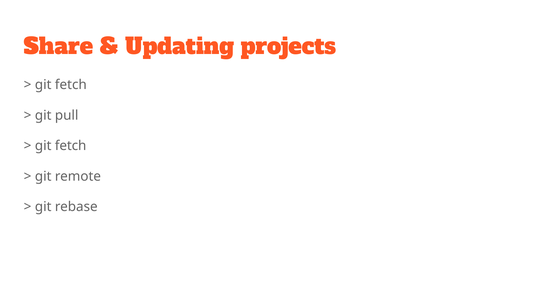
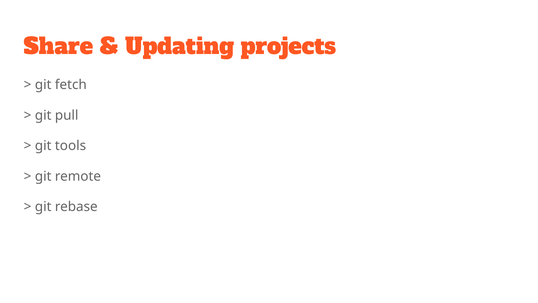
fetch at (71, 146): fetch -> tools
